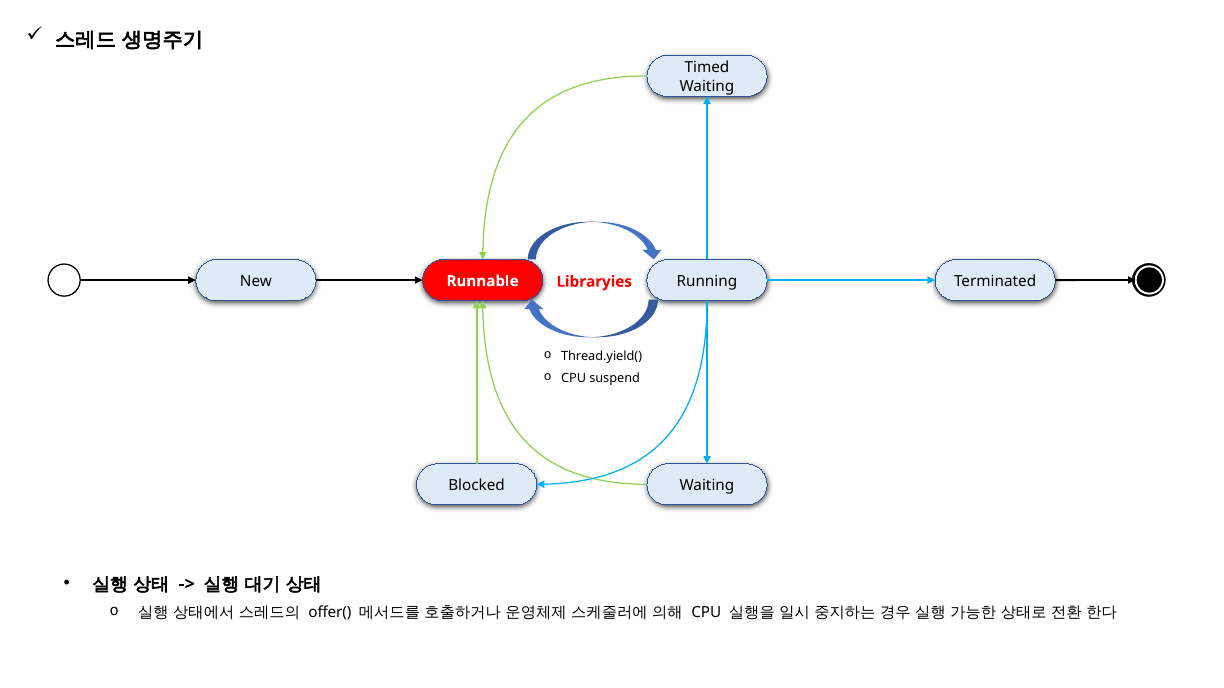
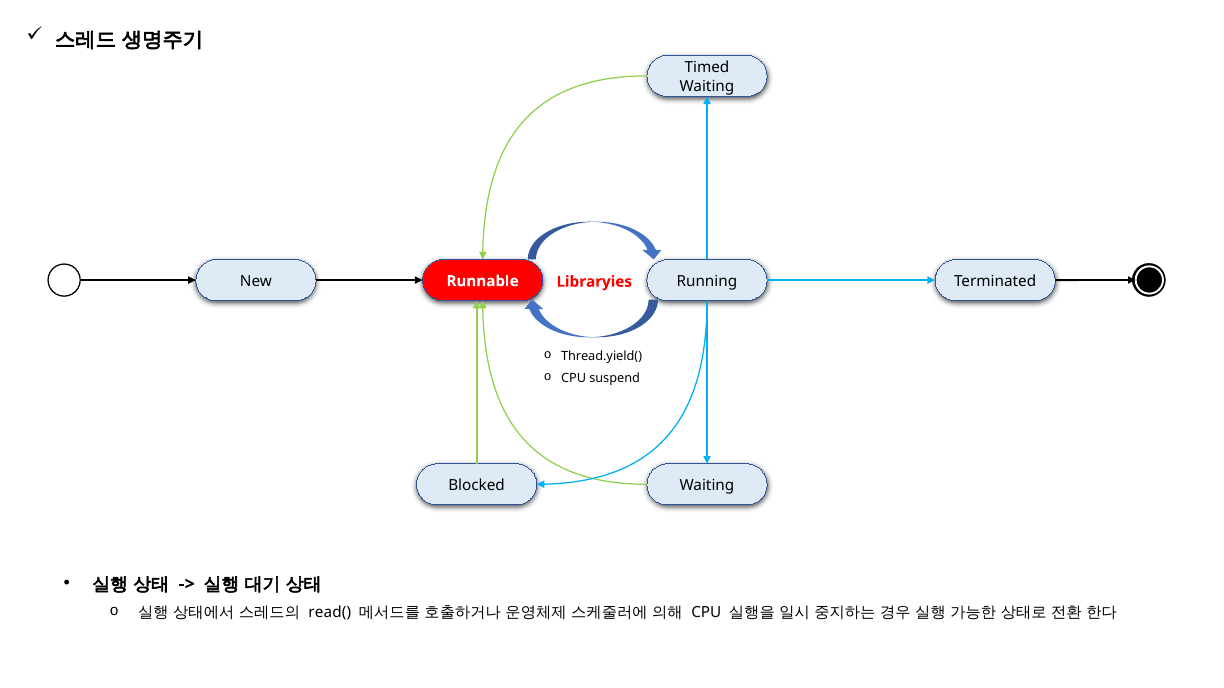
offer(: offer( -> read(
